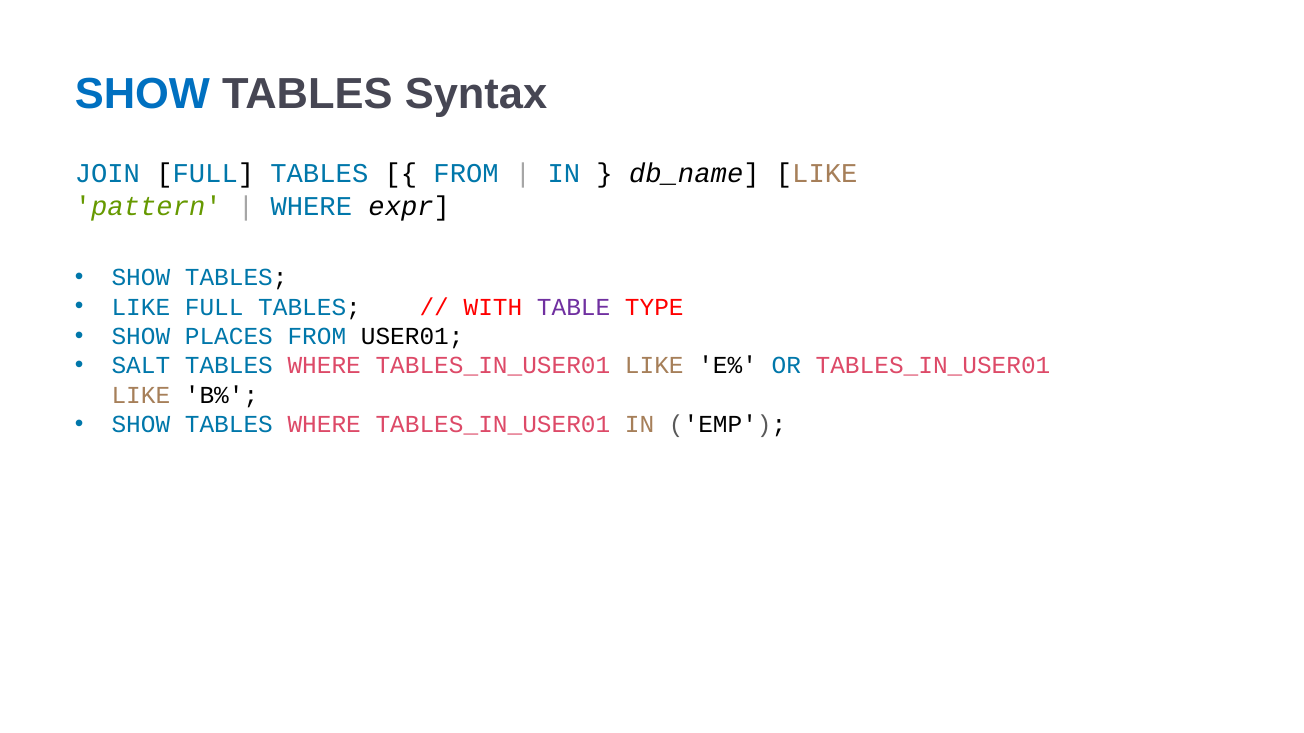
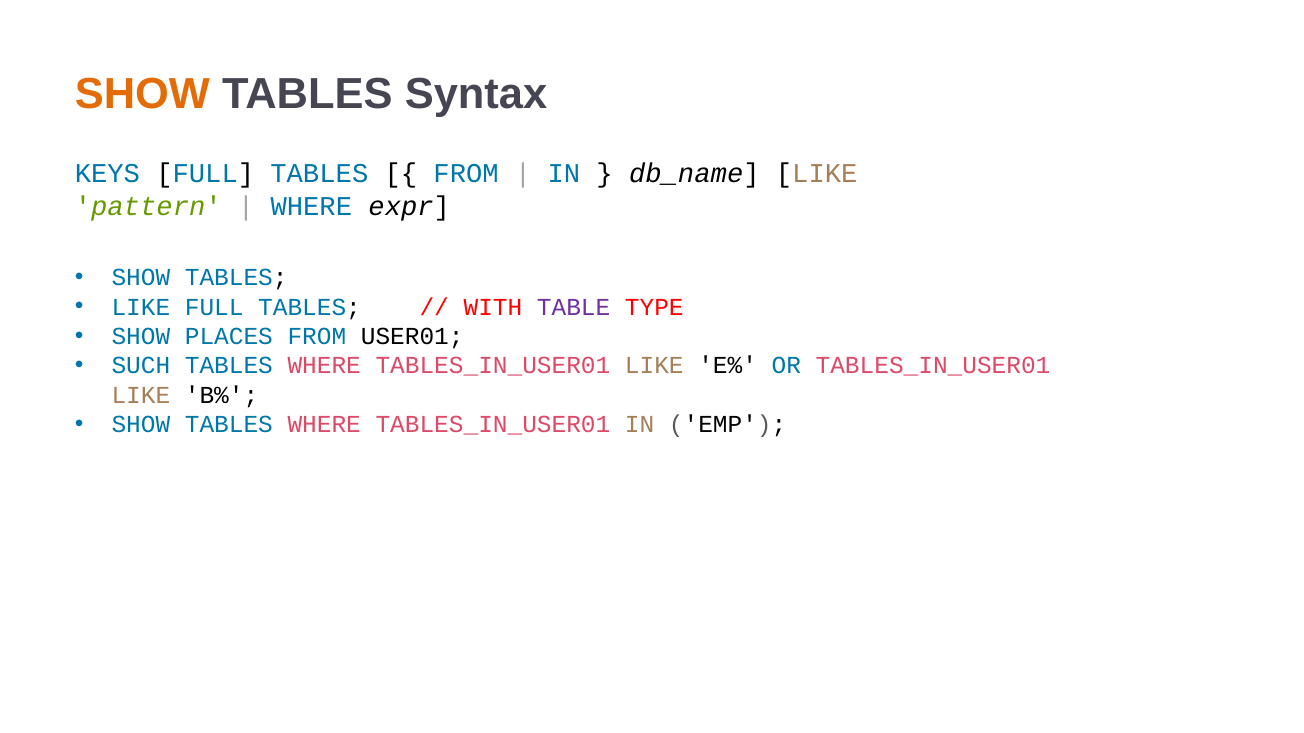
SHOW at (142, 94) colour: blue -> orange
JOIN: JOIN -> KEYS
SALT: SALT -> SUCH
